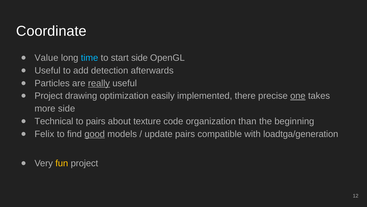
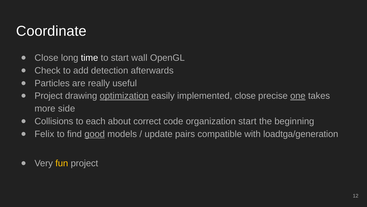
Value at (46, 58): Value -> Close
time colour: light blue -> white
start side: side -> wall
Useful at (48, 70): Useful -> Check
really underline: present -> none
optimization underline: none -> present
implemented there: there -> close
Technical: Technical -> Collisions
to pairs: pairs -> each
texture: texture -> correct
organization than: than -> start
